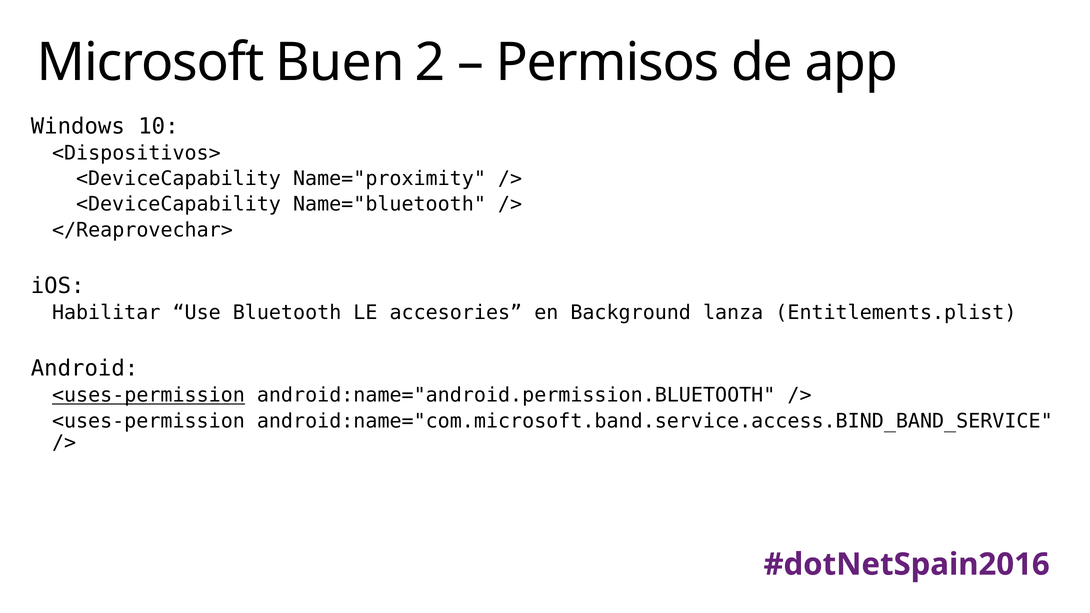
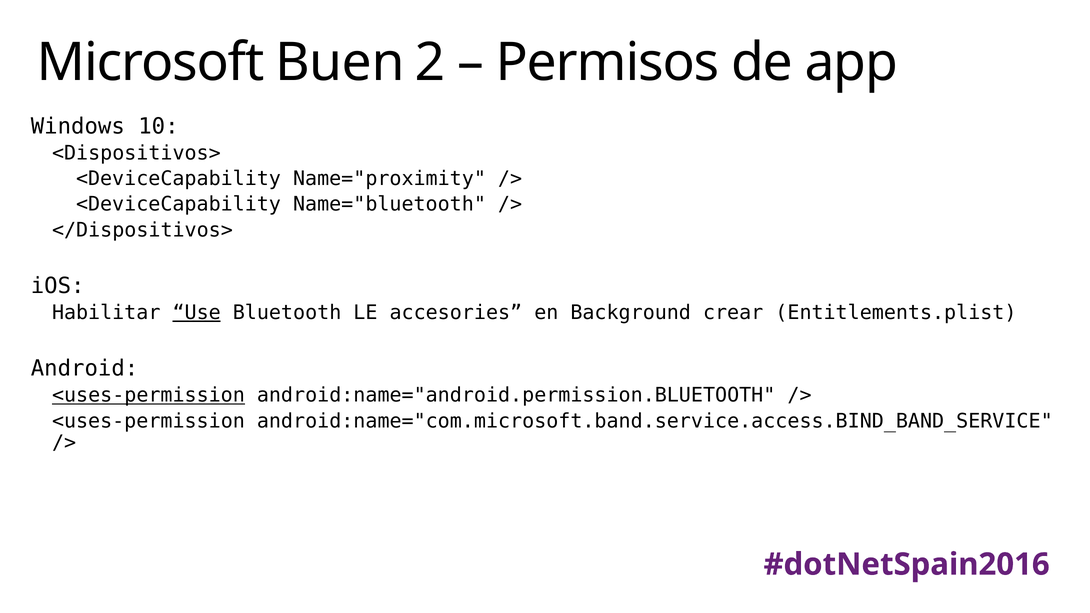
</Reaprovechar>: </Reaprovechar> -> </Dispositivos>
Use underline: none -> present
lanza: lanza -> crear
